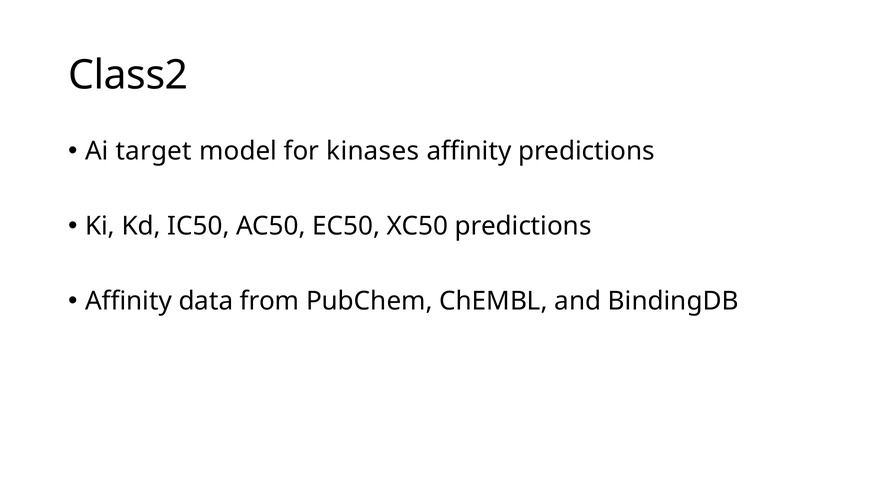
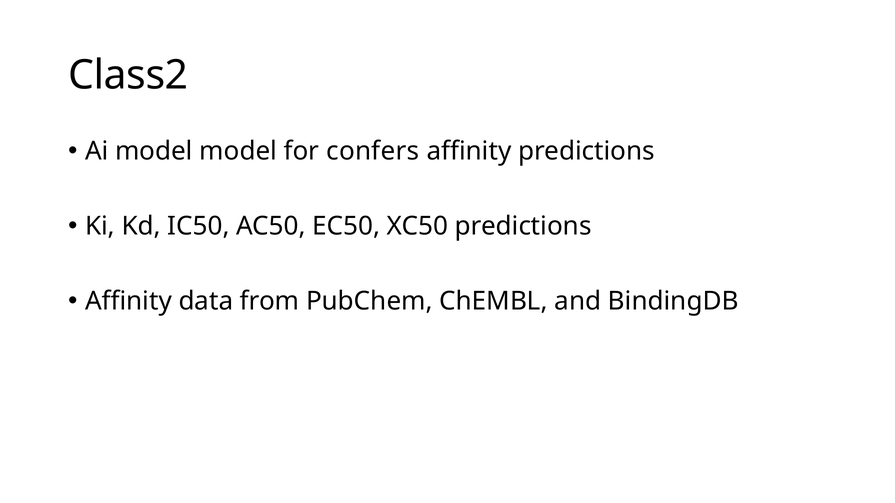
Ai target: target -> model
kinases: kinases -> confers
